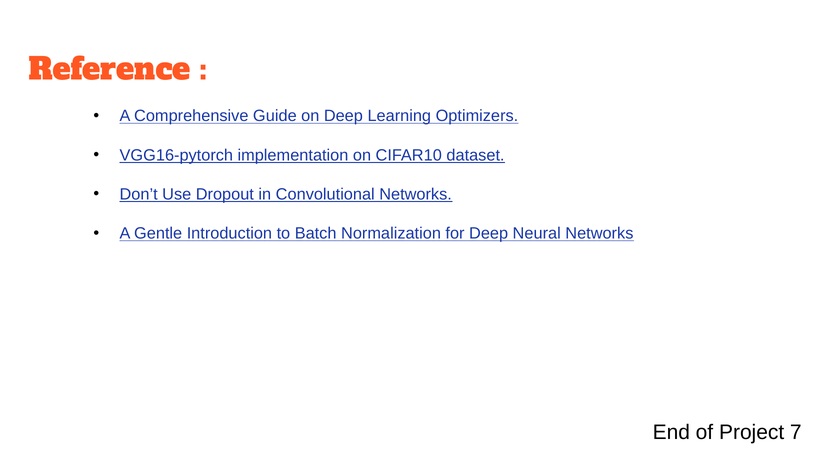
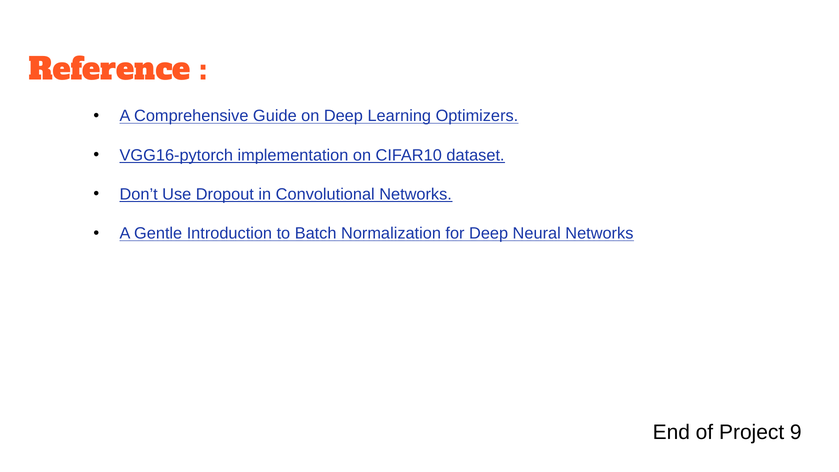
7: 7 -> 9
